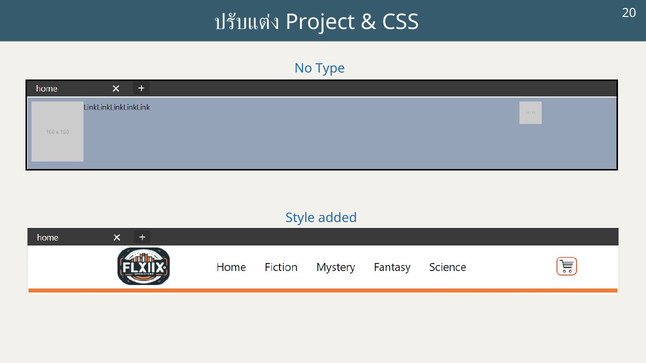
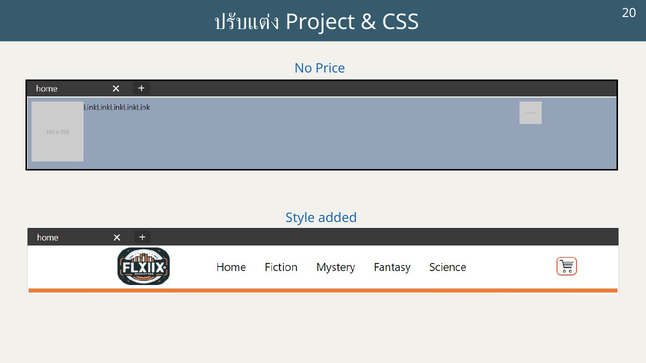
Type: Type -> Price
